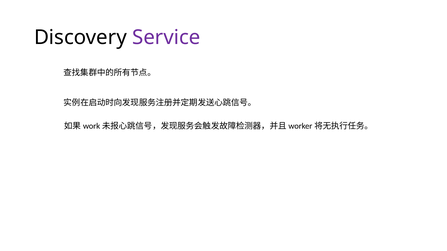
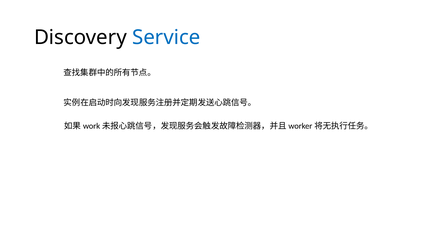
Service colour: purple -> blue
